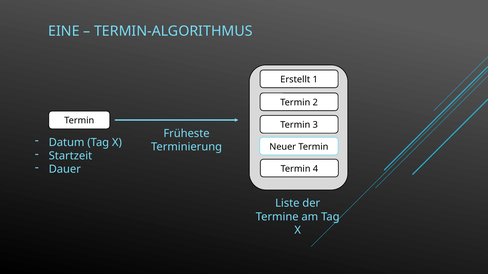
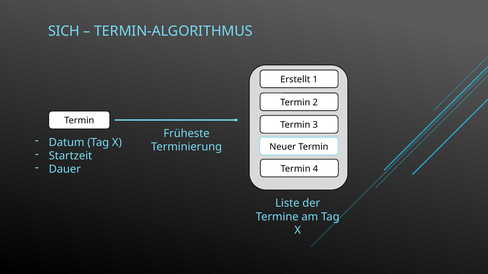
EINE: EINE -> SICH
